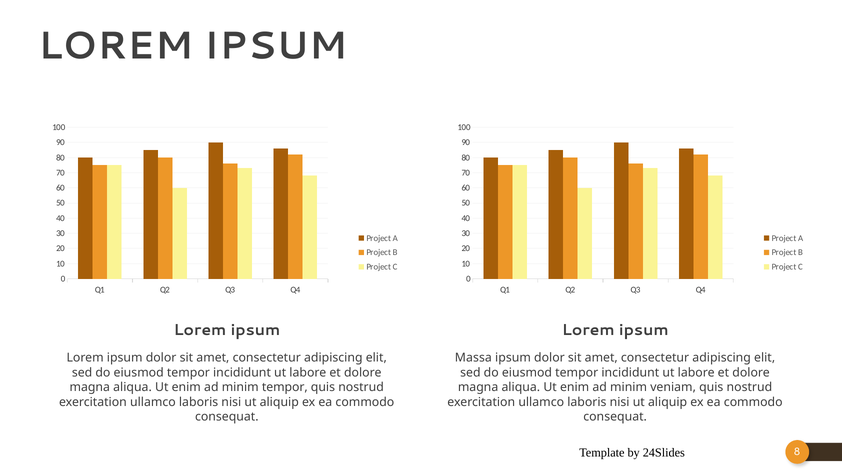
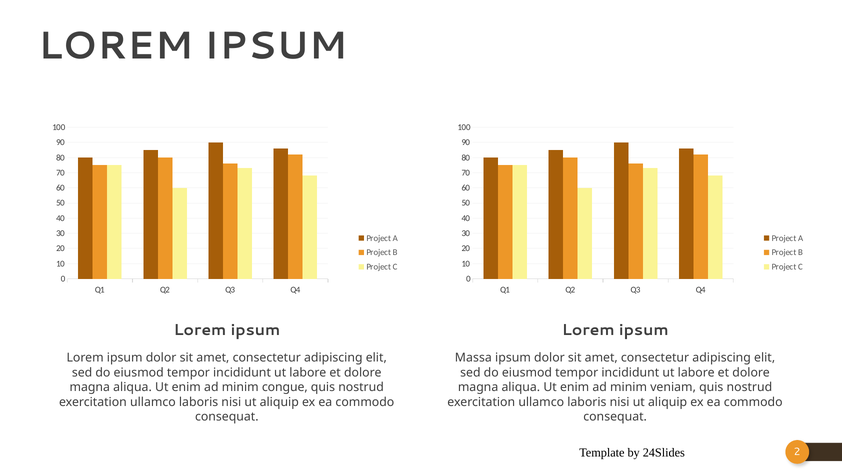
minim tempor: tempor -> congue
8: 8 -> 2
